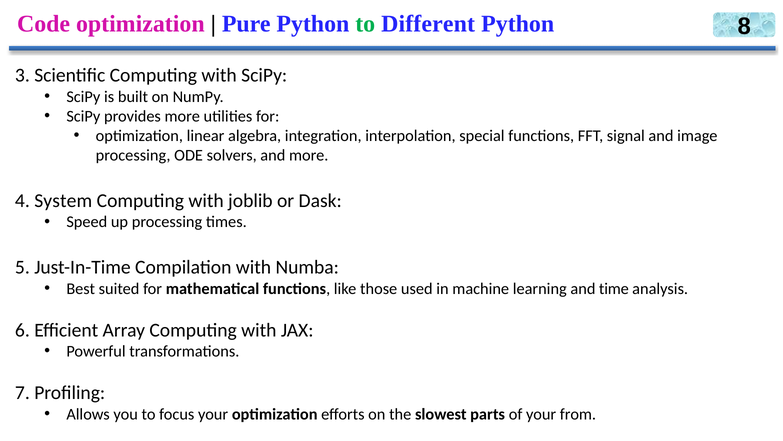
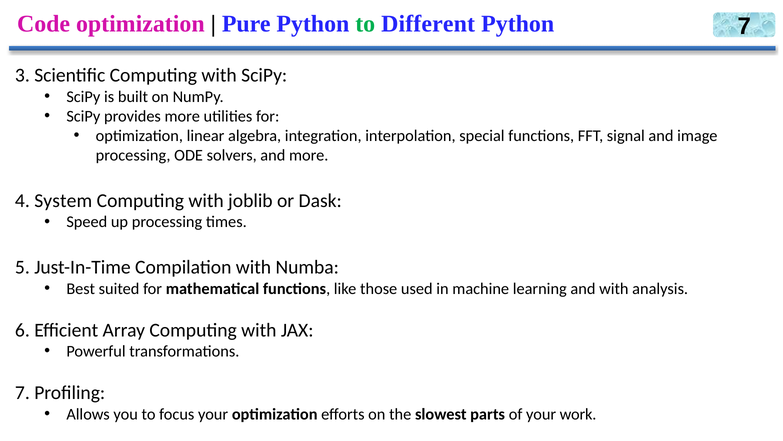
Python 8: 8 -> 7
and time: time -> with
from: from -> work
